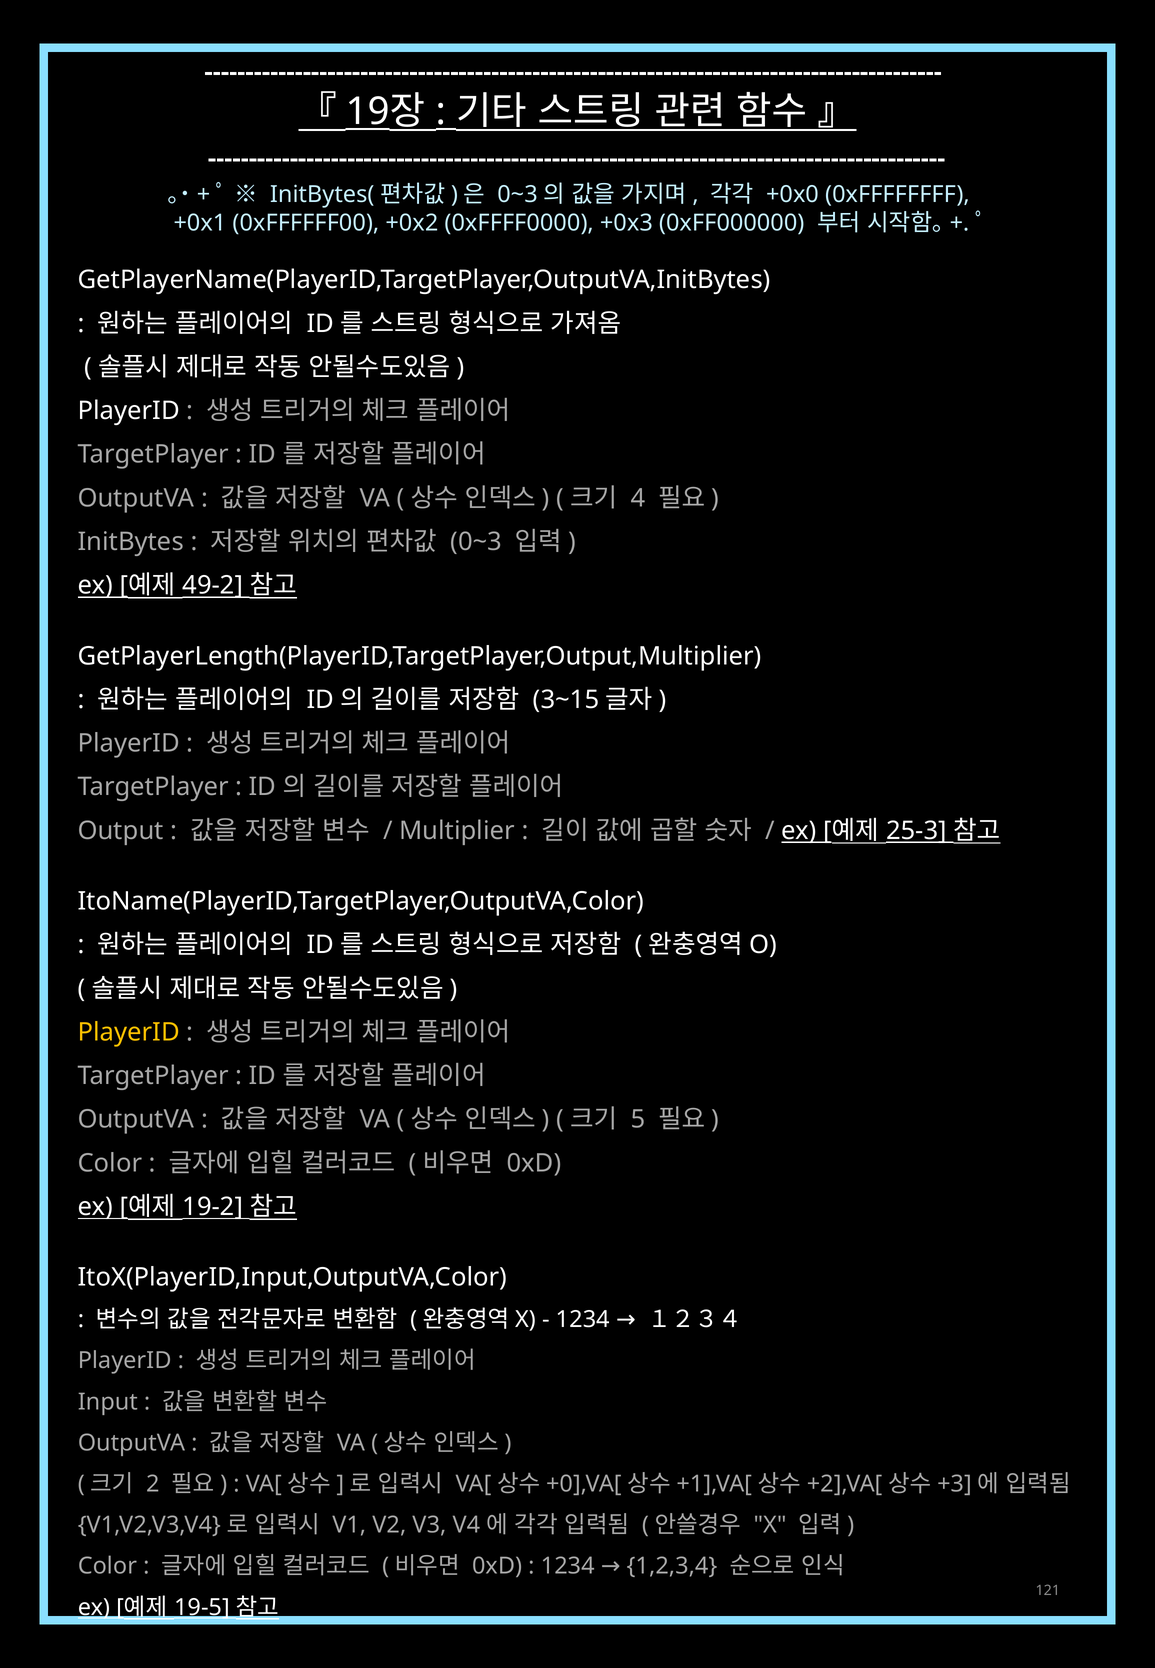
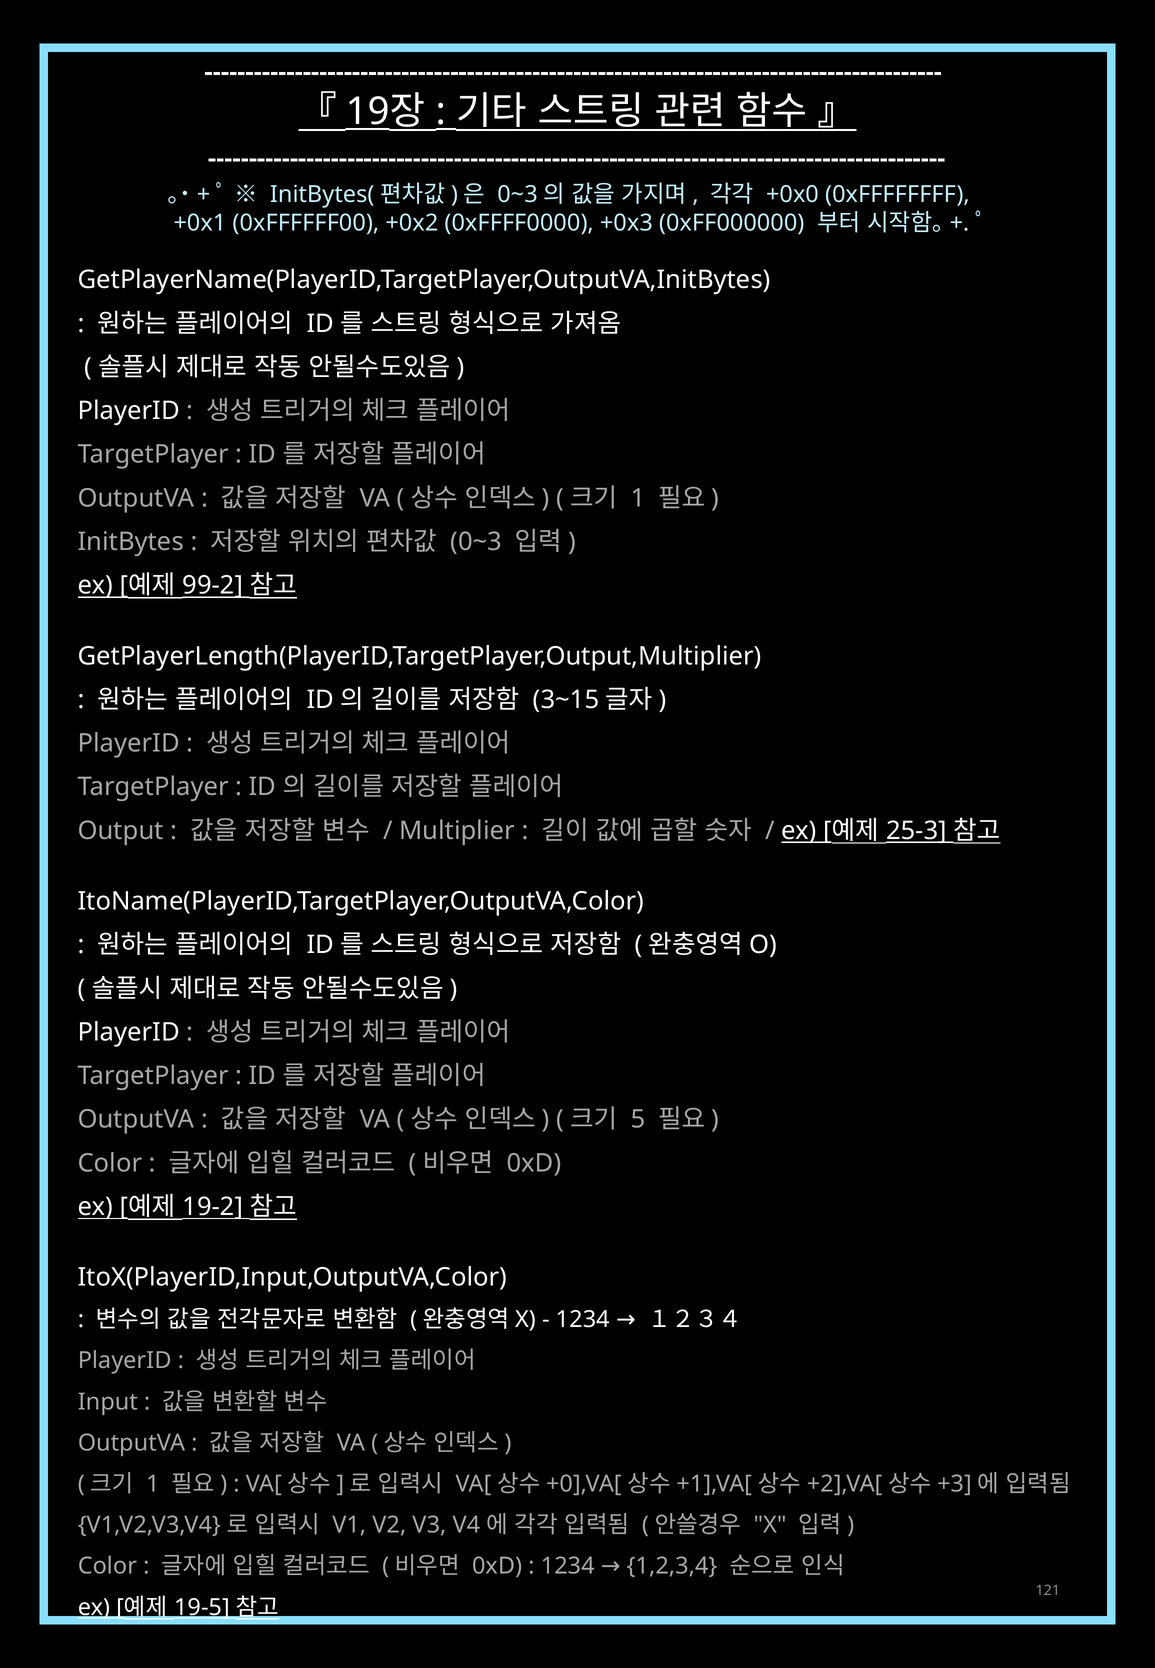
4 at (638, 498): 4 -> 1
49-2: 49-2 -> 99-2
PlayerID at (129, 1032) colour: yellow -> white
2 at (153, 1484): 2 -> 1
